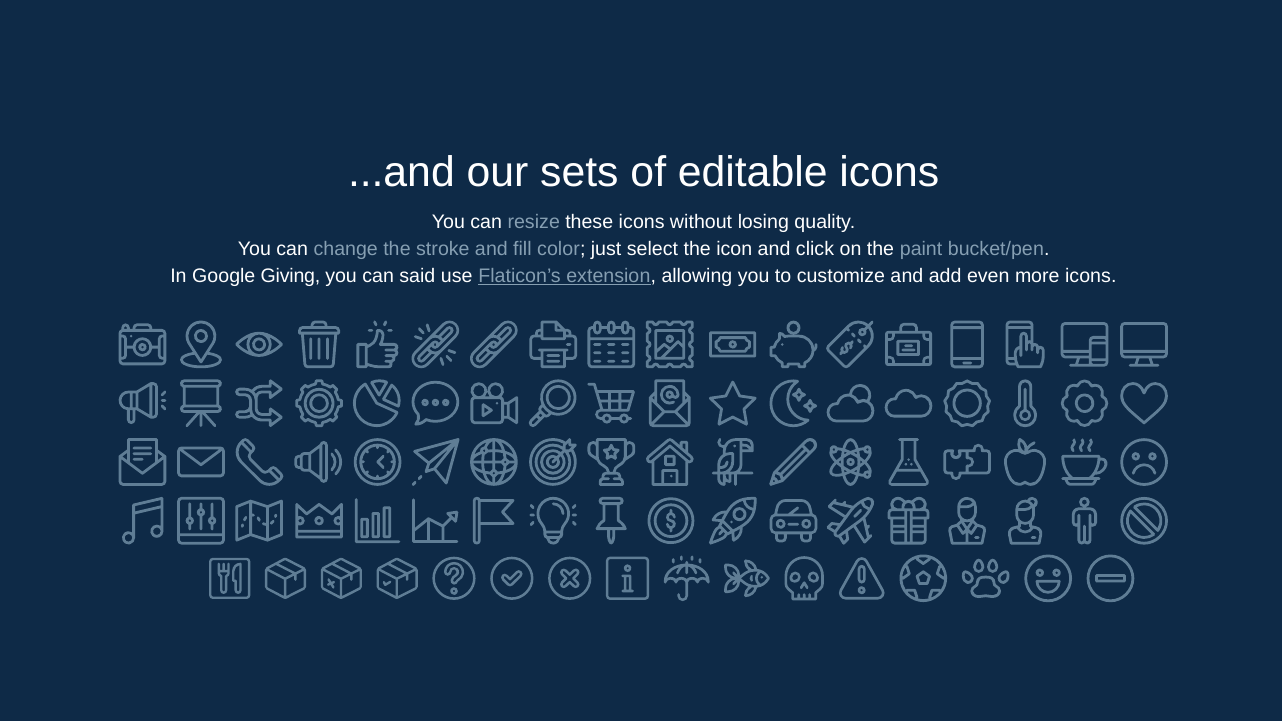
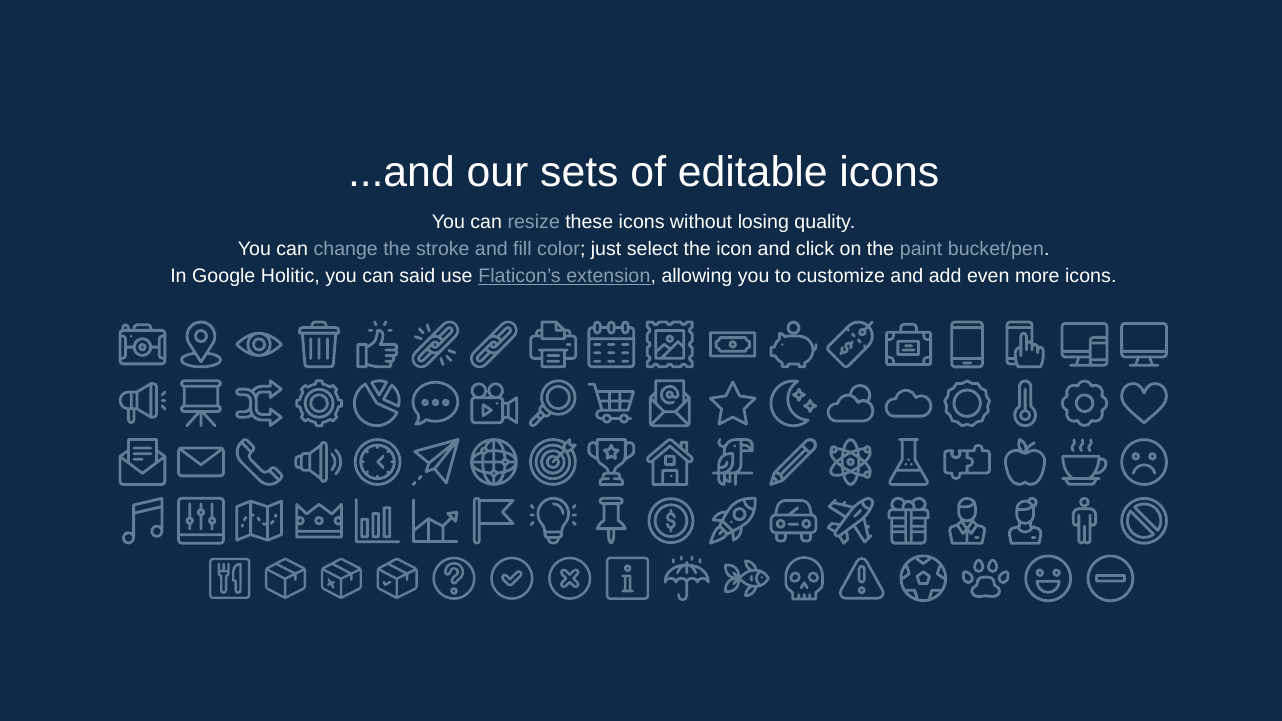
Giving: Giving -> Holitic
